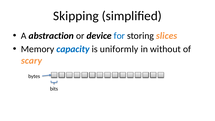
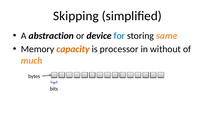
slices: slices -> same
capacity colour: blue -> orange
uniformly: uniformly -> processor
scary: scary -> much
